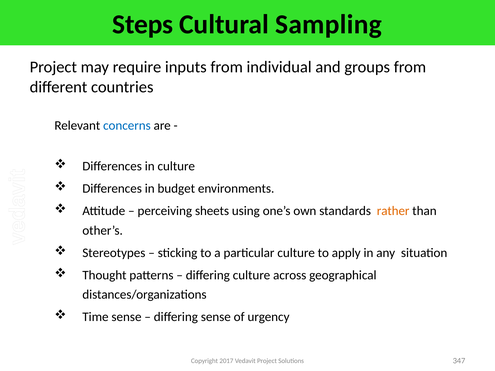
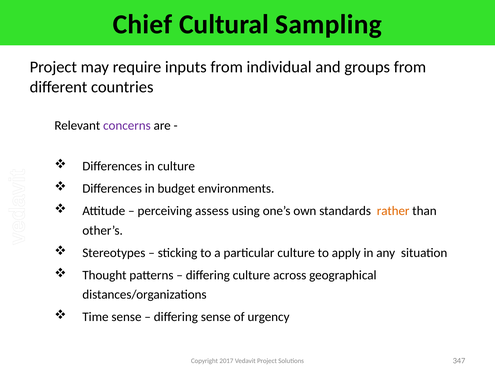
Steps: Steps -> Chief
concerns colour: blue -> purple
sheets: sheets -> assess
